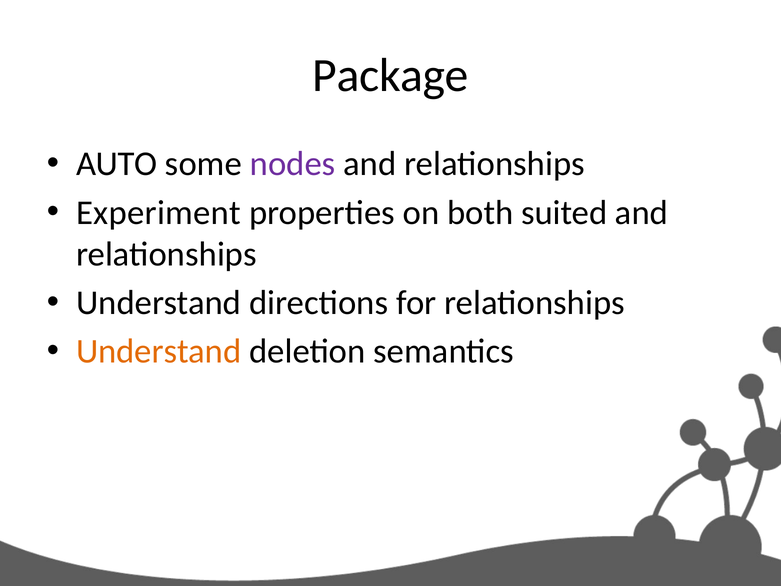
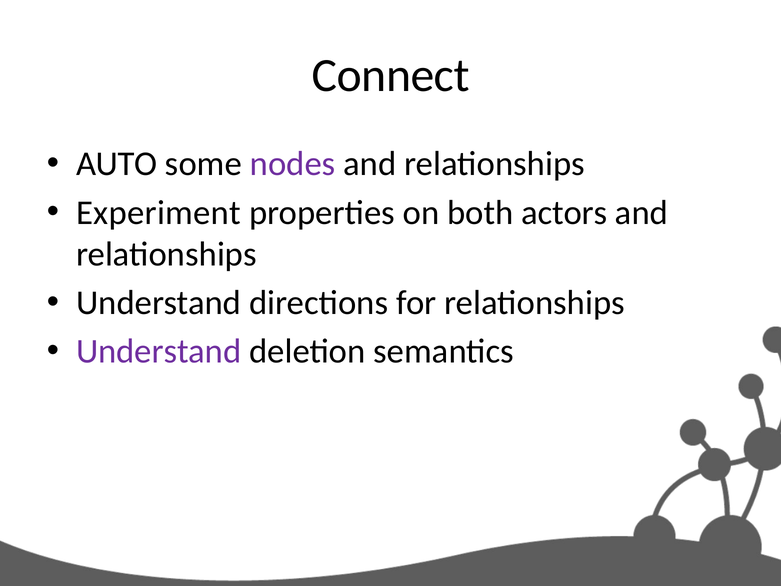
Package: Package -> Connect
suited: suited -> actors
Understand at (159, 351) colour: orange -> purple
